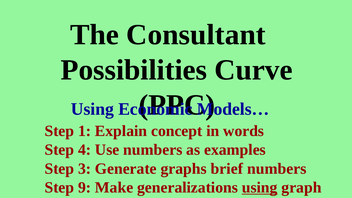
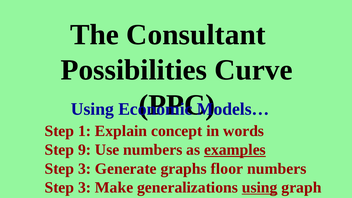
4: 4 -> 9
examples underline: none -> present
brief: brief -> floor
9 at (85, 187): 9 -> 3
